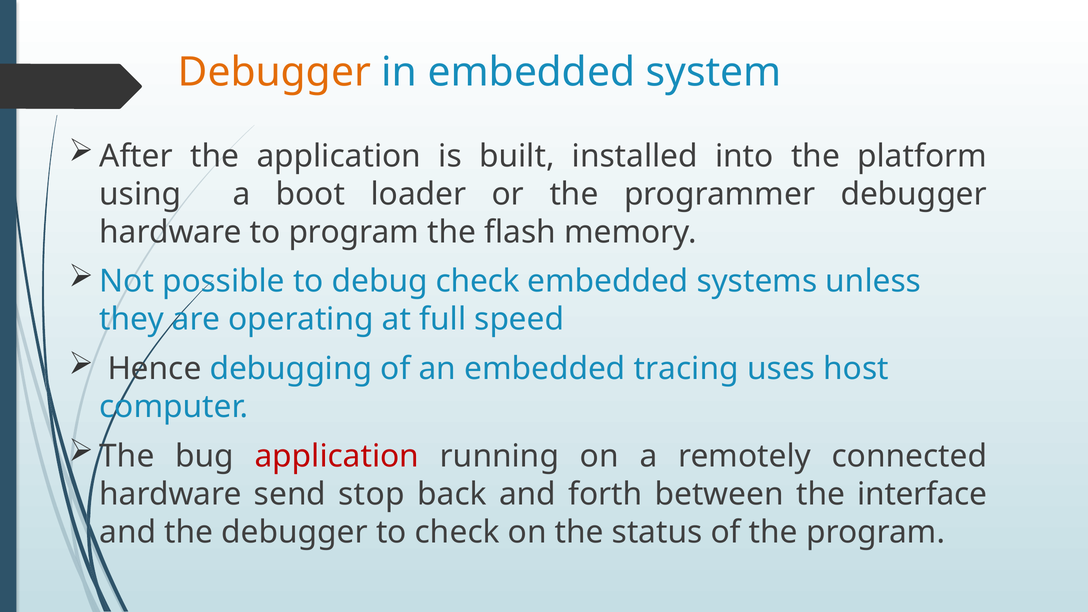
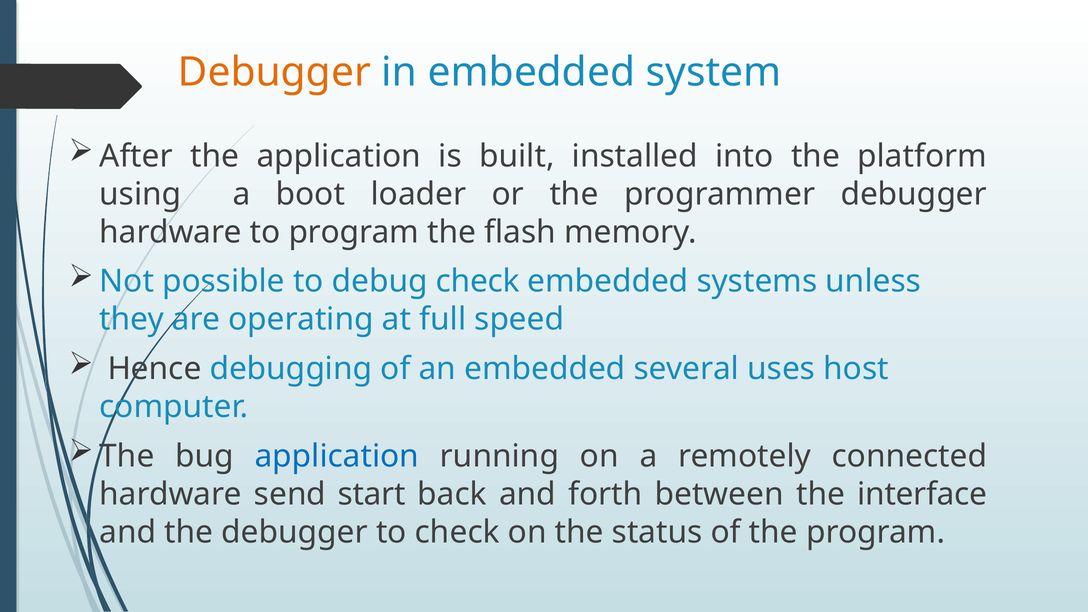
tracing: tracing -> several
application at (337, 456) colour: red -> blue
stop: stop -> start
